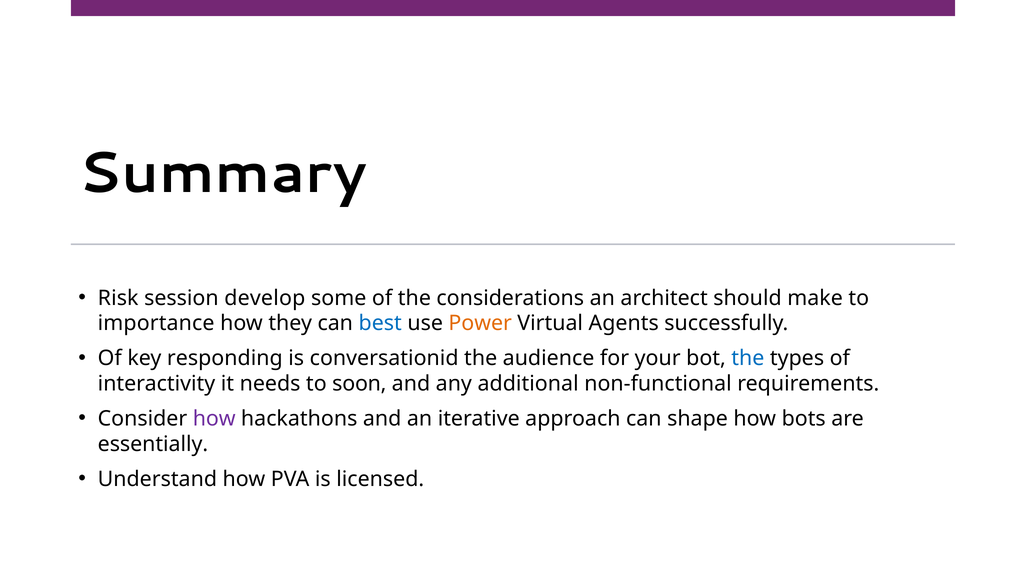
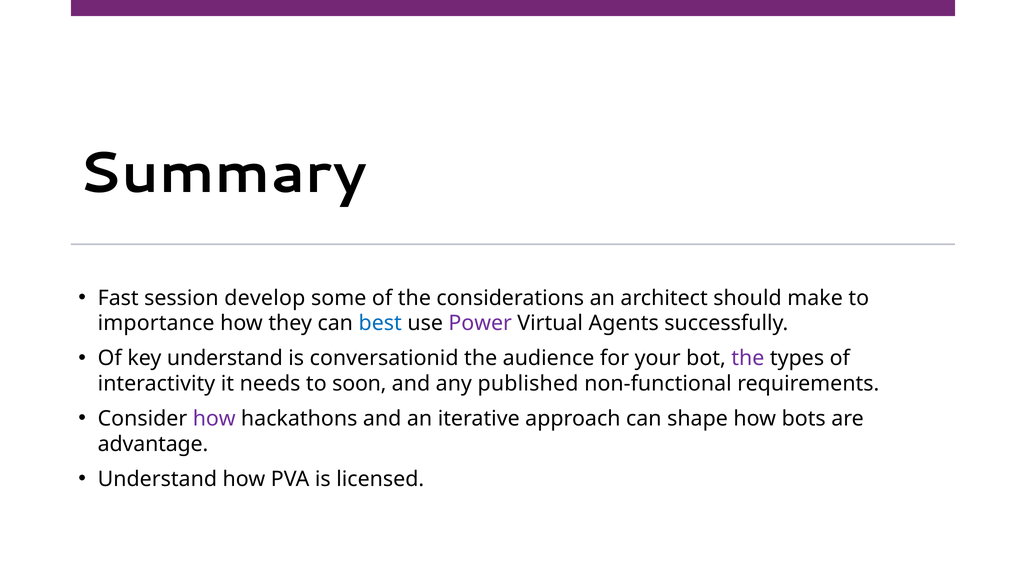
Risk: Risk -> Fast
Power colour: orange -> purple
key responding: responding -> understand
the at (748, 358) colour: blue -> purple
additional: additional -> published
essentially: essentially -> advantage
